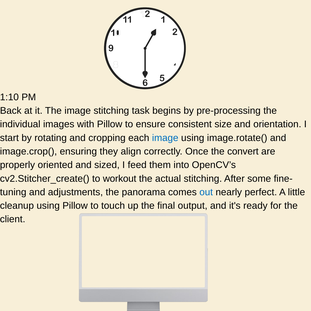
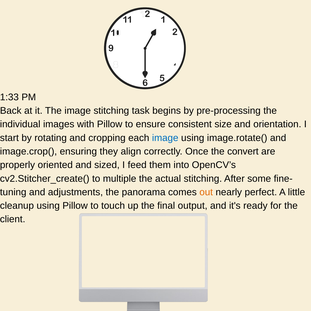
1:10: 1:10 -> 1:33
workout: workout -> multiple
out colour: blue -> orange
